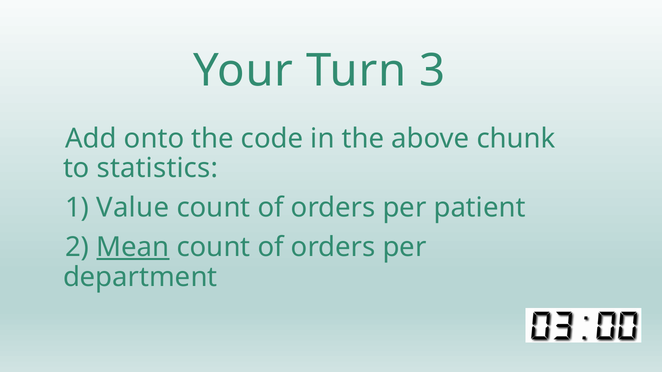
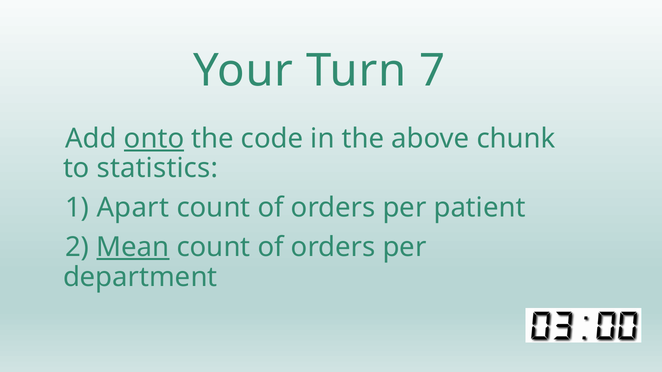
3: 3 -> 7
onto underline: none -> present
Value: Value -> Apart
